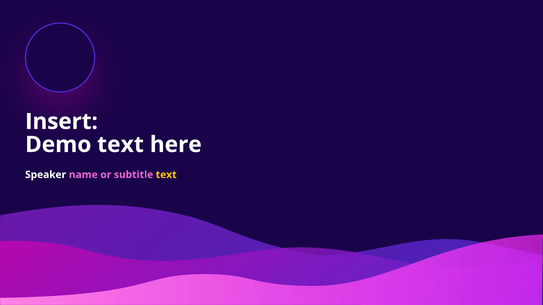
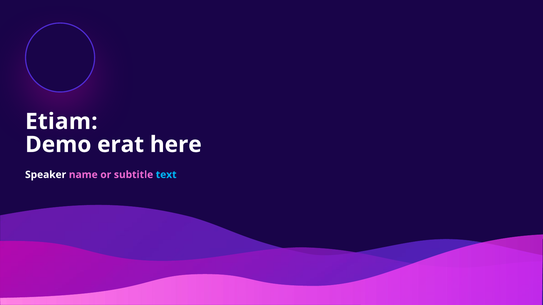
Insert: Insert -> Etiam
Demo text: text -> erat
text at (166, 175) colour: yellow -> light blue
